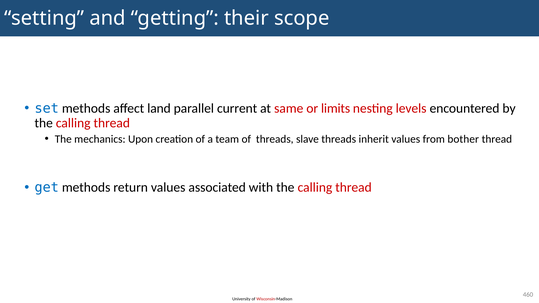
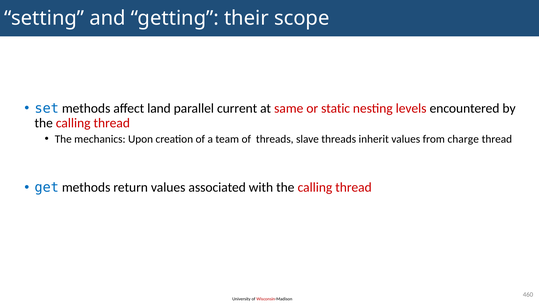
limits: limits -> static
bother: bother -> charge
